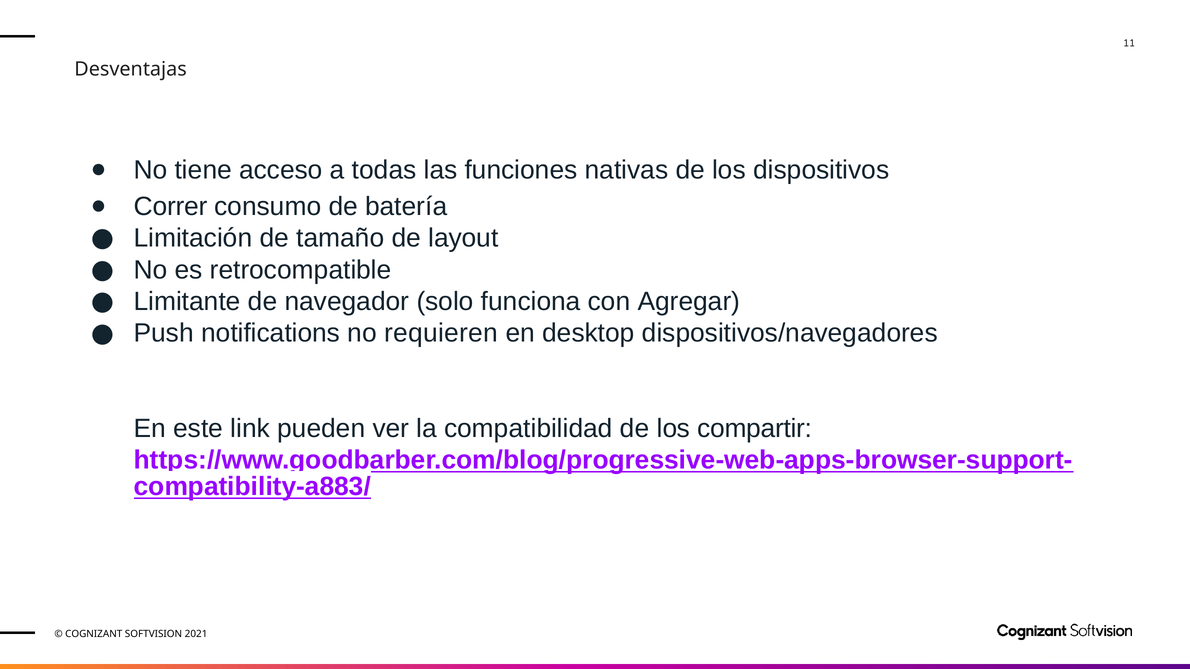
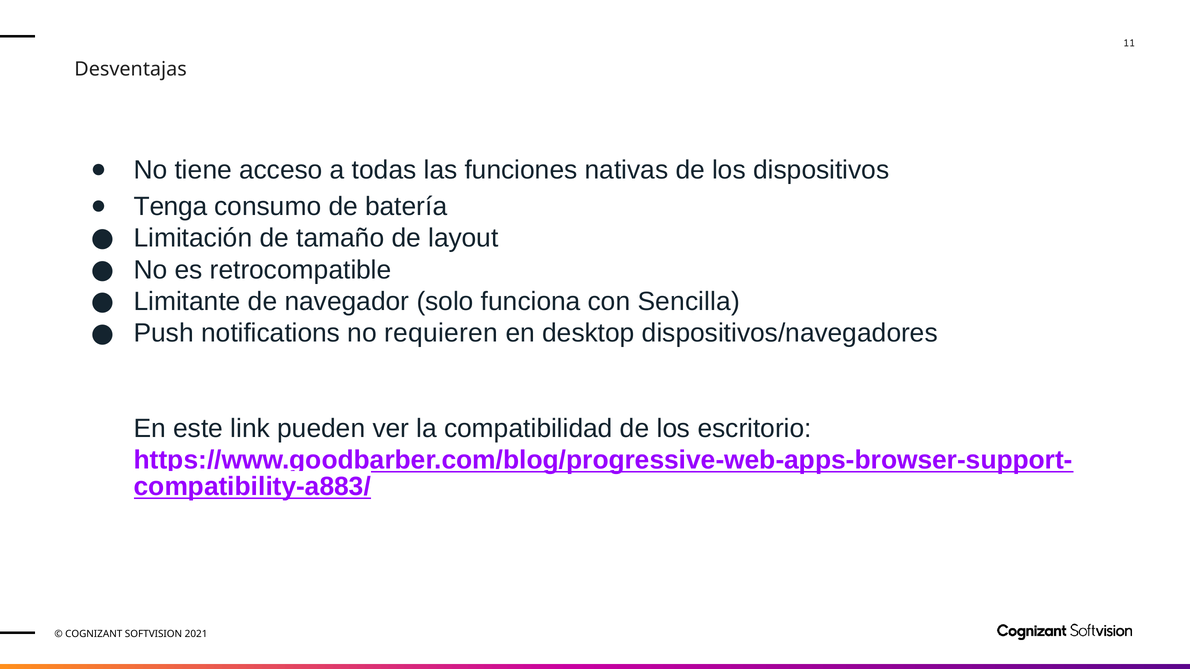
Correr: Correr -> Tenga
Agregar: Agregar -> Sencilla
compartir: compartir -> escritorio
